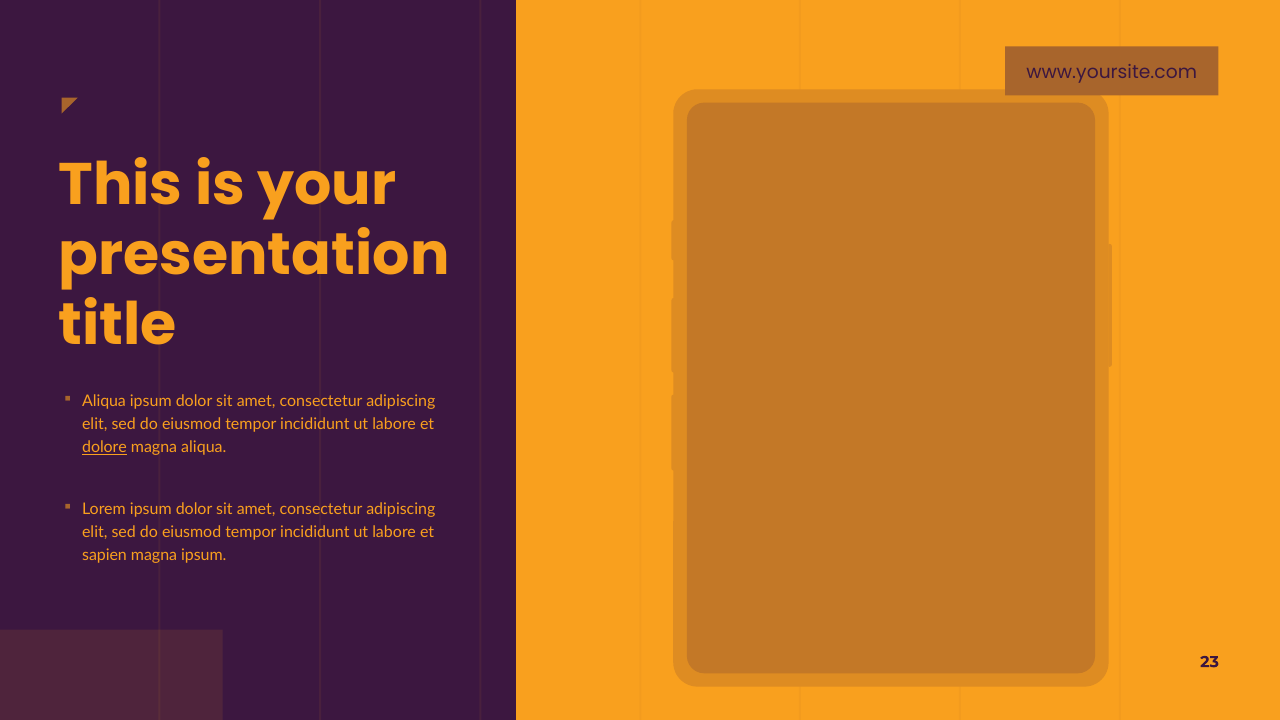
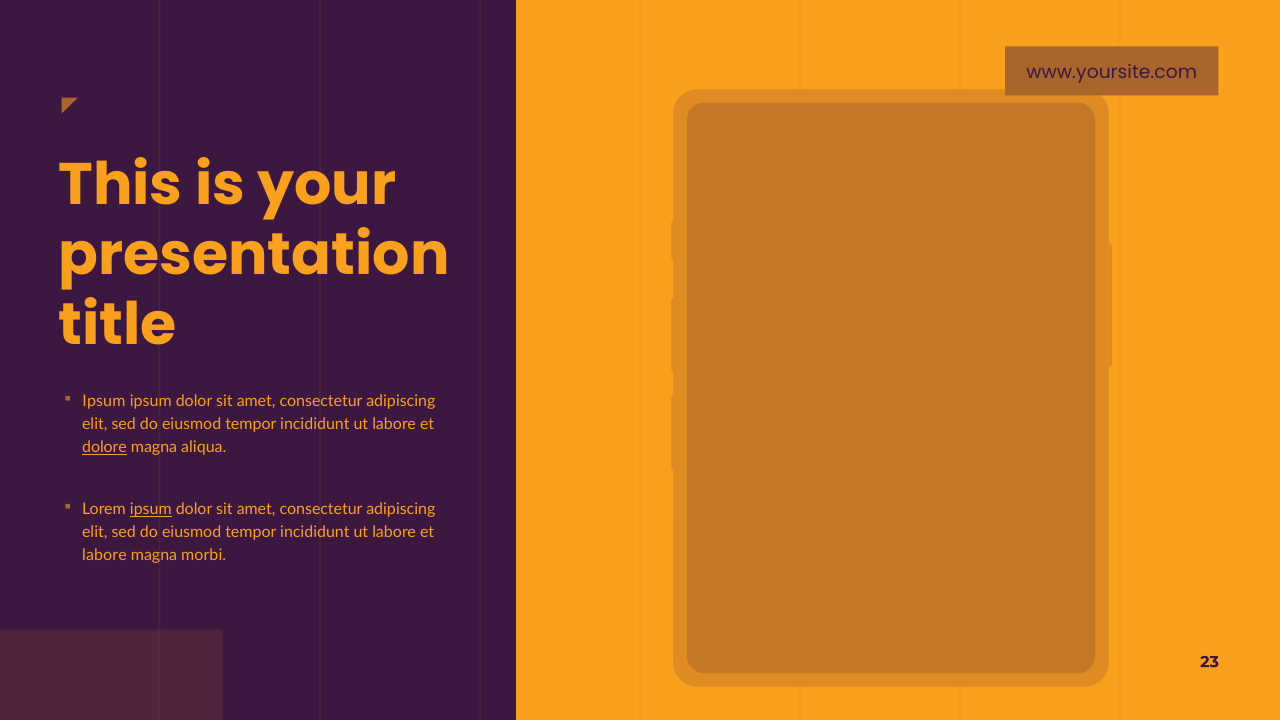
Aliqua at (104, 401): Aliqua -> Ipsum
ipsum at (151, 509) underline: none -> present
sapien at (105, 556): sapien -> labore
magna ipsum: ipsum -> morbi
